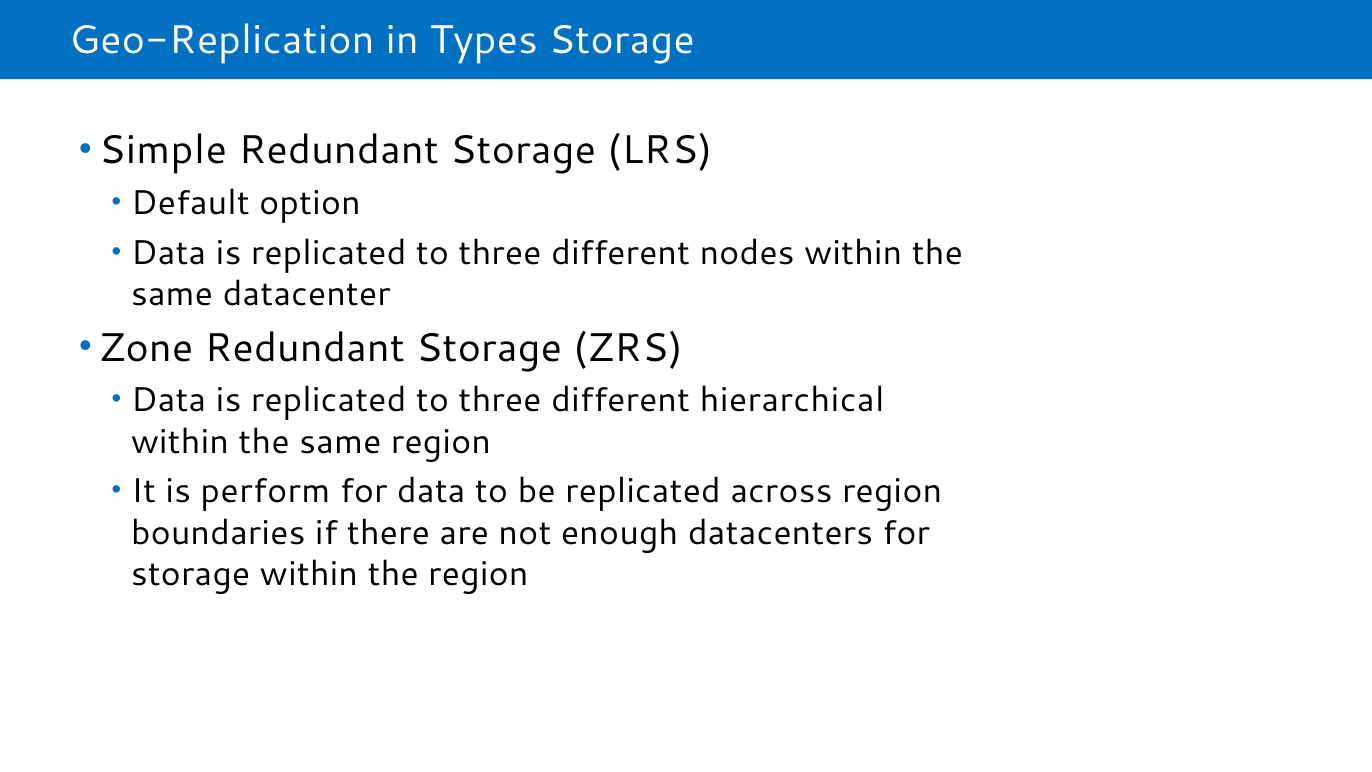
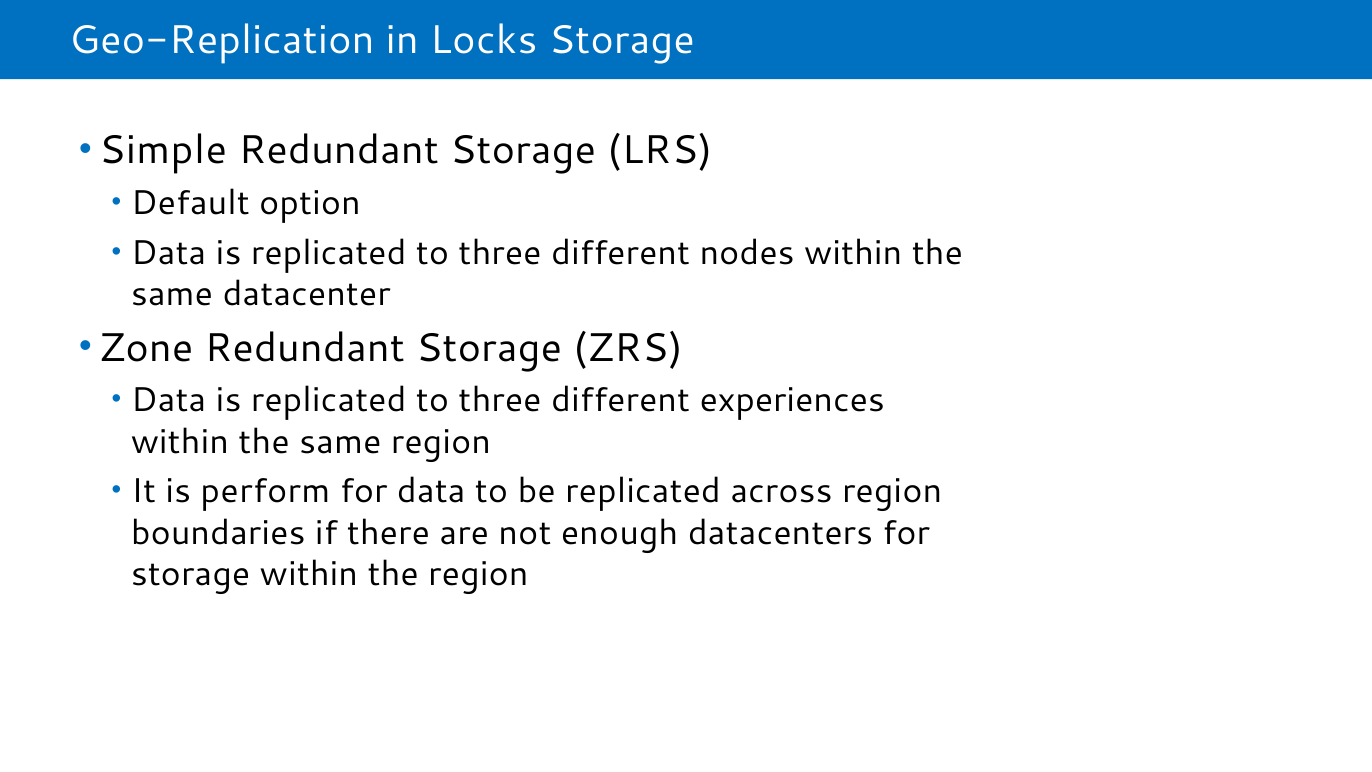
Types: Types -> Locks
hierarchical: hierarchical -> experiences
